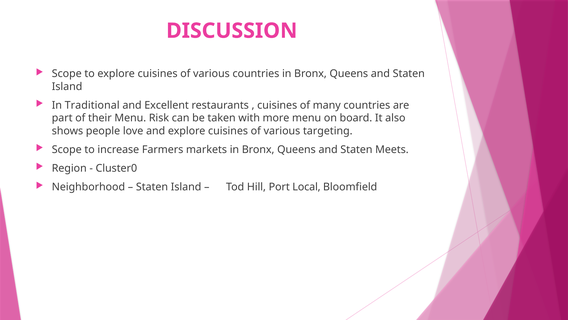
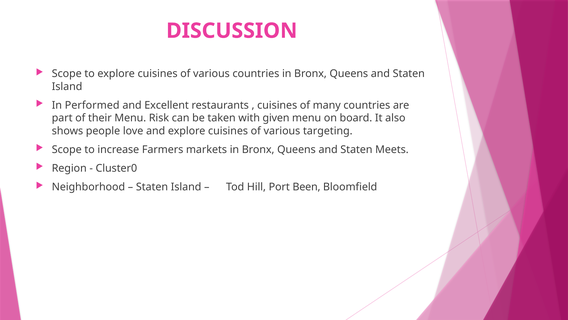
Traditional: Traditional -> Performed
more: more -> given
Local: Local -> Been
